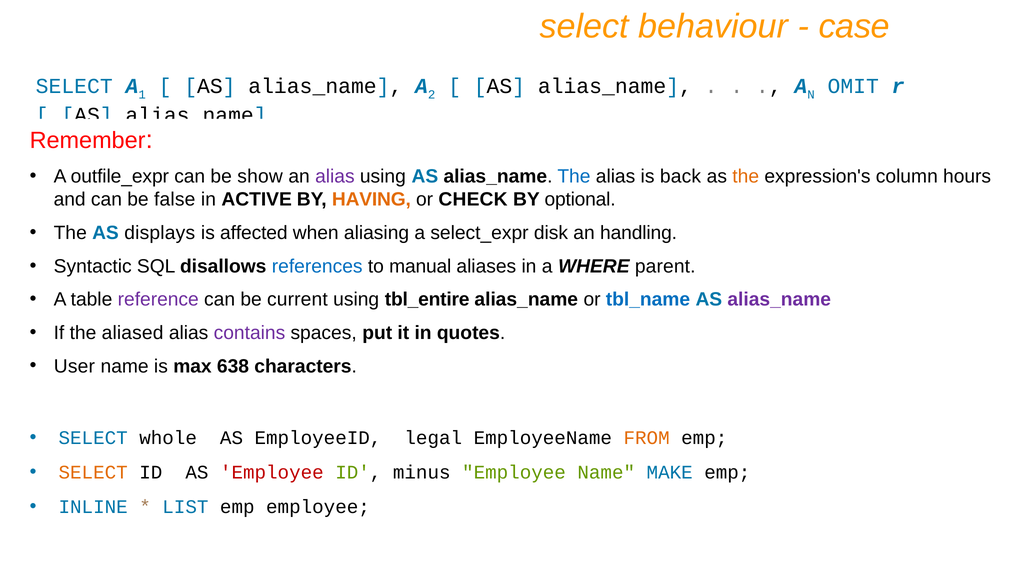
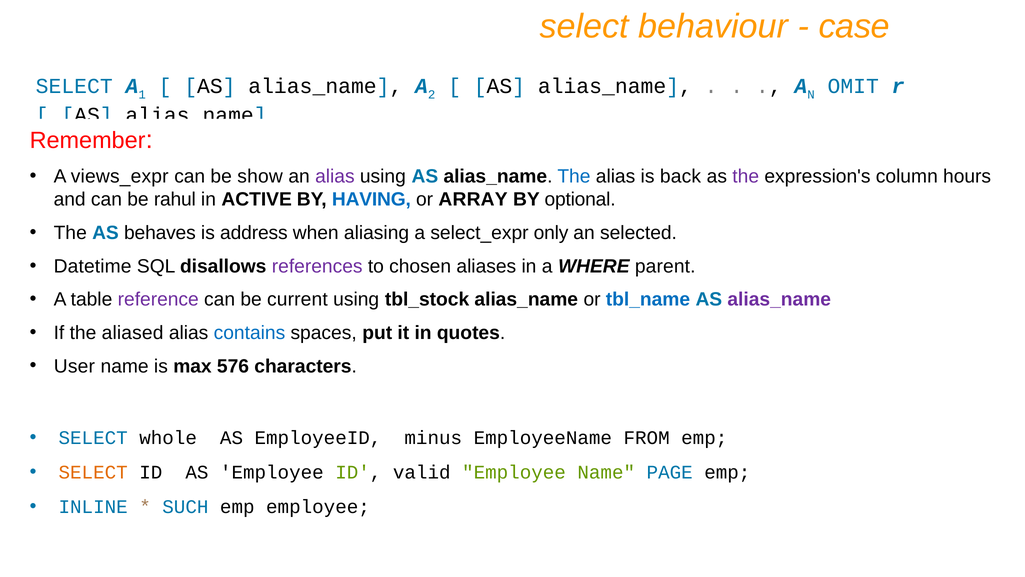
outfile_expr: outfile_expr -> views_expr
the at (746, 176) colour: orange -> purple
false: false -> rahul
HAVING colour: orange -> blue
CHECK: CHECK -> ARRAY
displays: displays -> behaves
affected: affected -> address
disk: disk -> only
handling: handling -> selected
Syntactic: Syntactic -> Datetime
references colour: blue -> purple
manual: manual -> chosen
tbl_entire: tbl_entire -> tbl_stock
contains colour: purple -> blue
638: 638 -> 576
legal: legal -> minus
FROM colour: orange -> black
Employee at (272, 472) colour: red -> black
minus: minus -> valid
MAKE: MAKE -> PAGE
LIST: LIST -> SUCH
